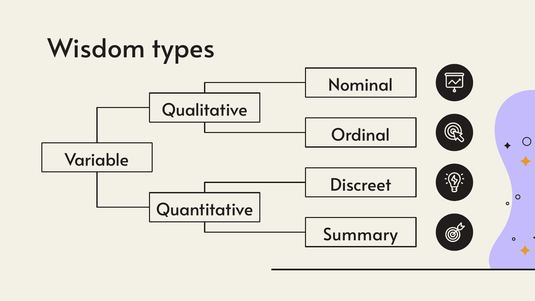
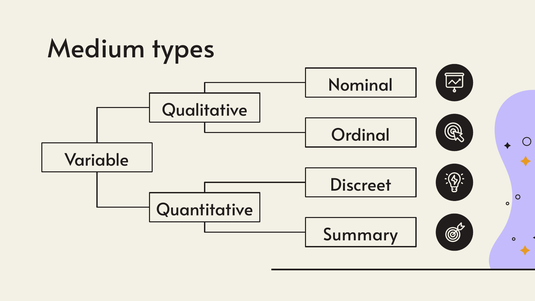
Wisdom: Wisdom -> Medium
